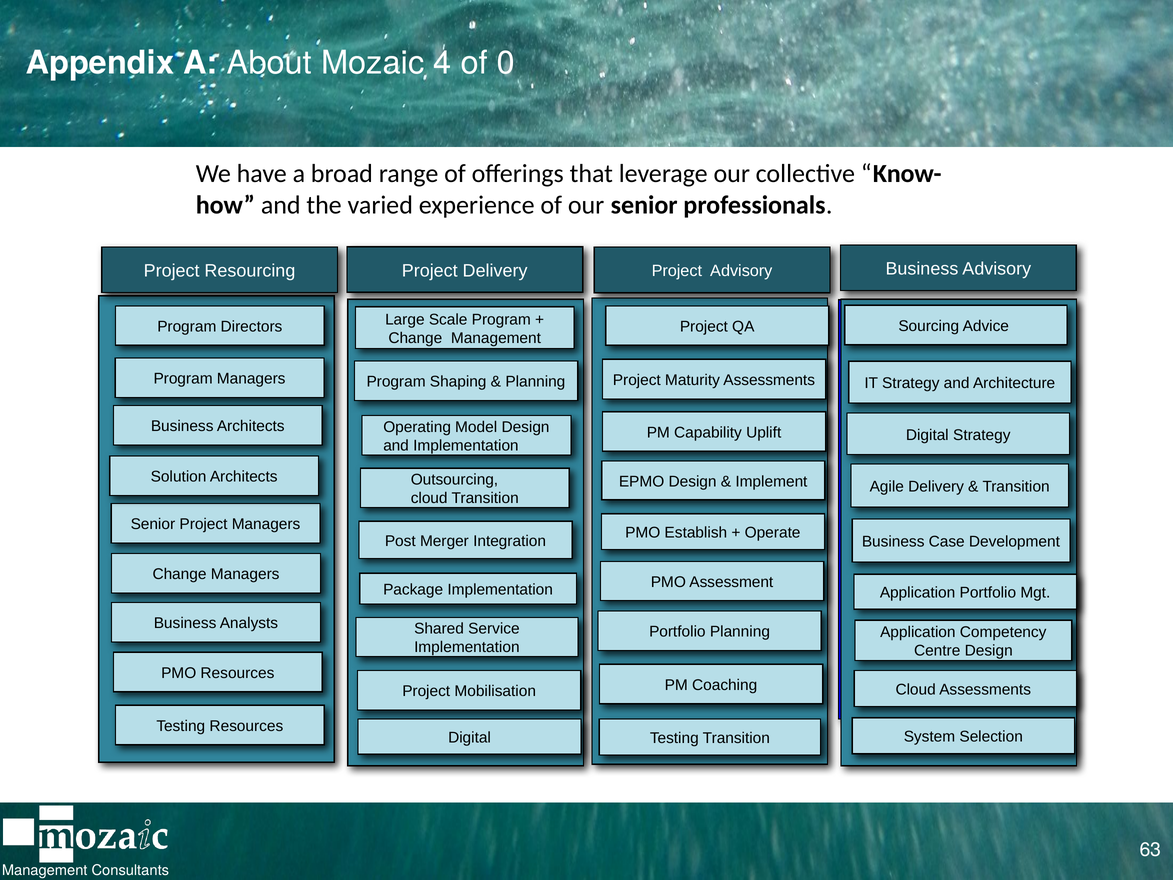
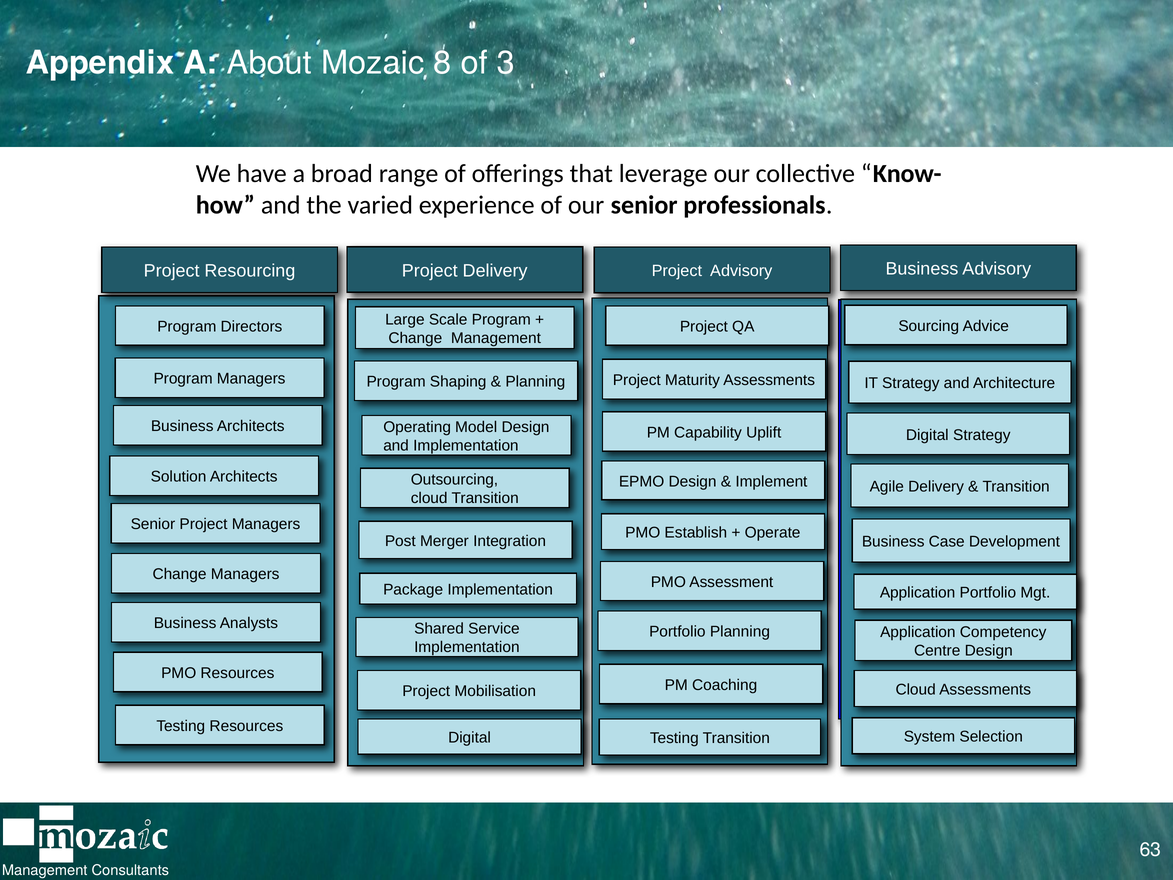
4: 4 -> 8
0: 0 -> 3
